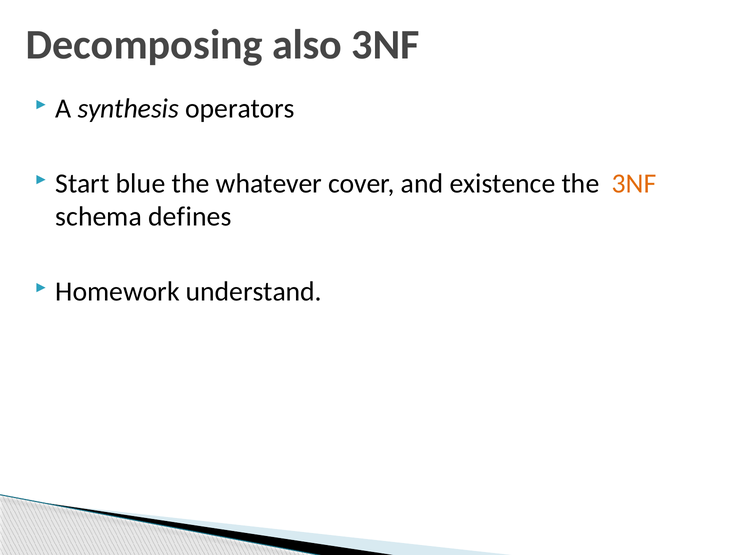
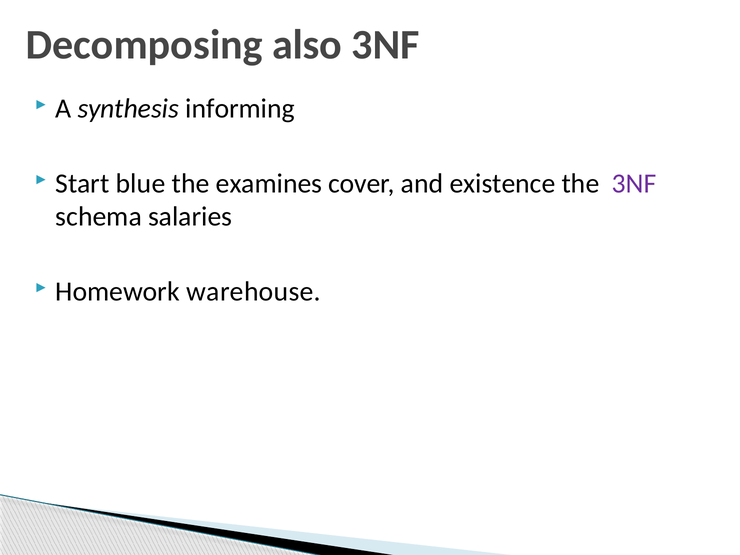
operators: operators -> informing
whatever: whatever -> examines
3NF at (634, 183) colour: orange -> purple
defines: defines -> salaries
understand: understand -> warehouse
